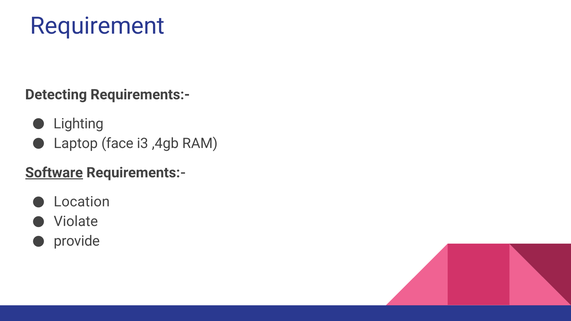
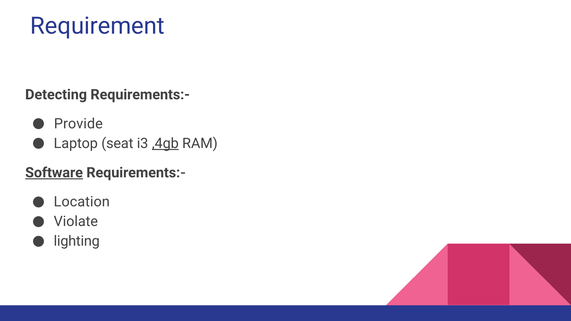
Lighting: Lighting -> Provide
face: face -> seat
,4gb underline: none -> present
provide: provide -> lighting
